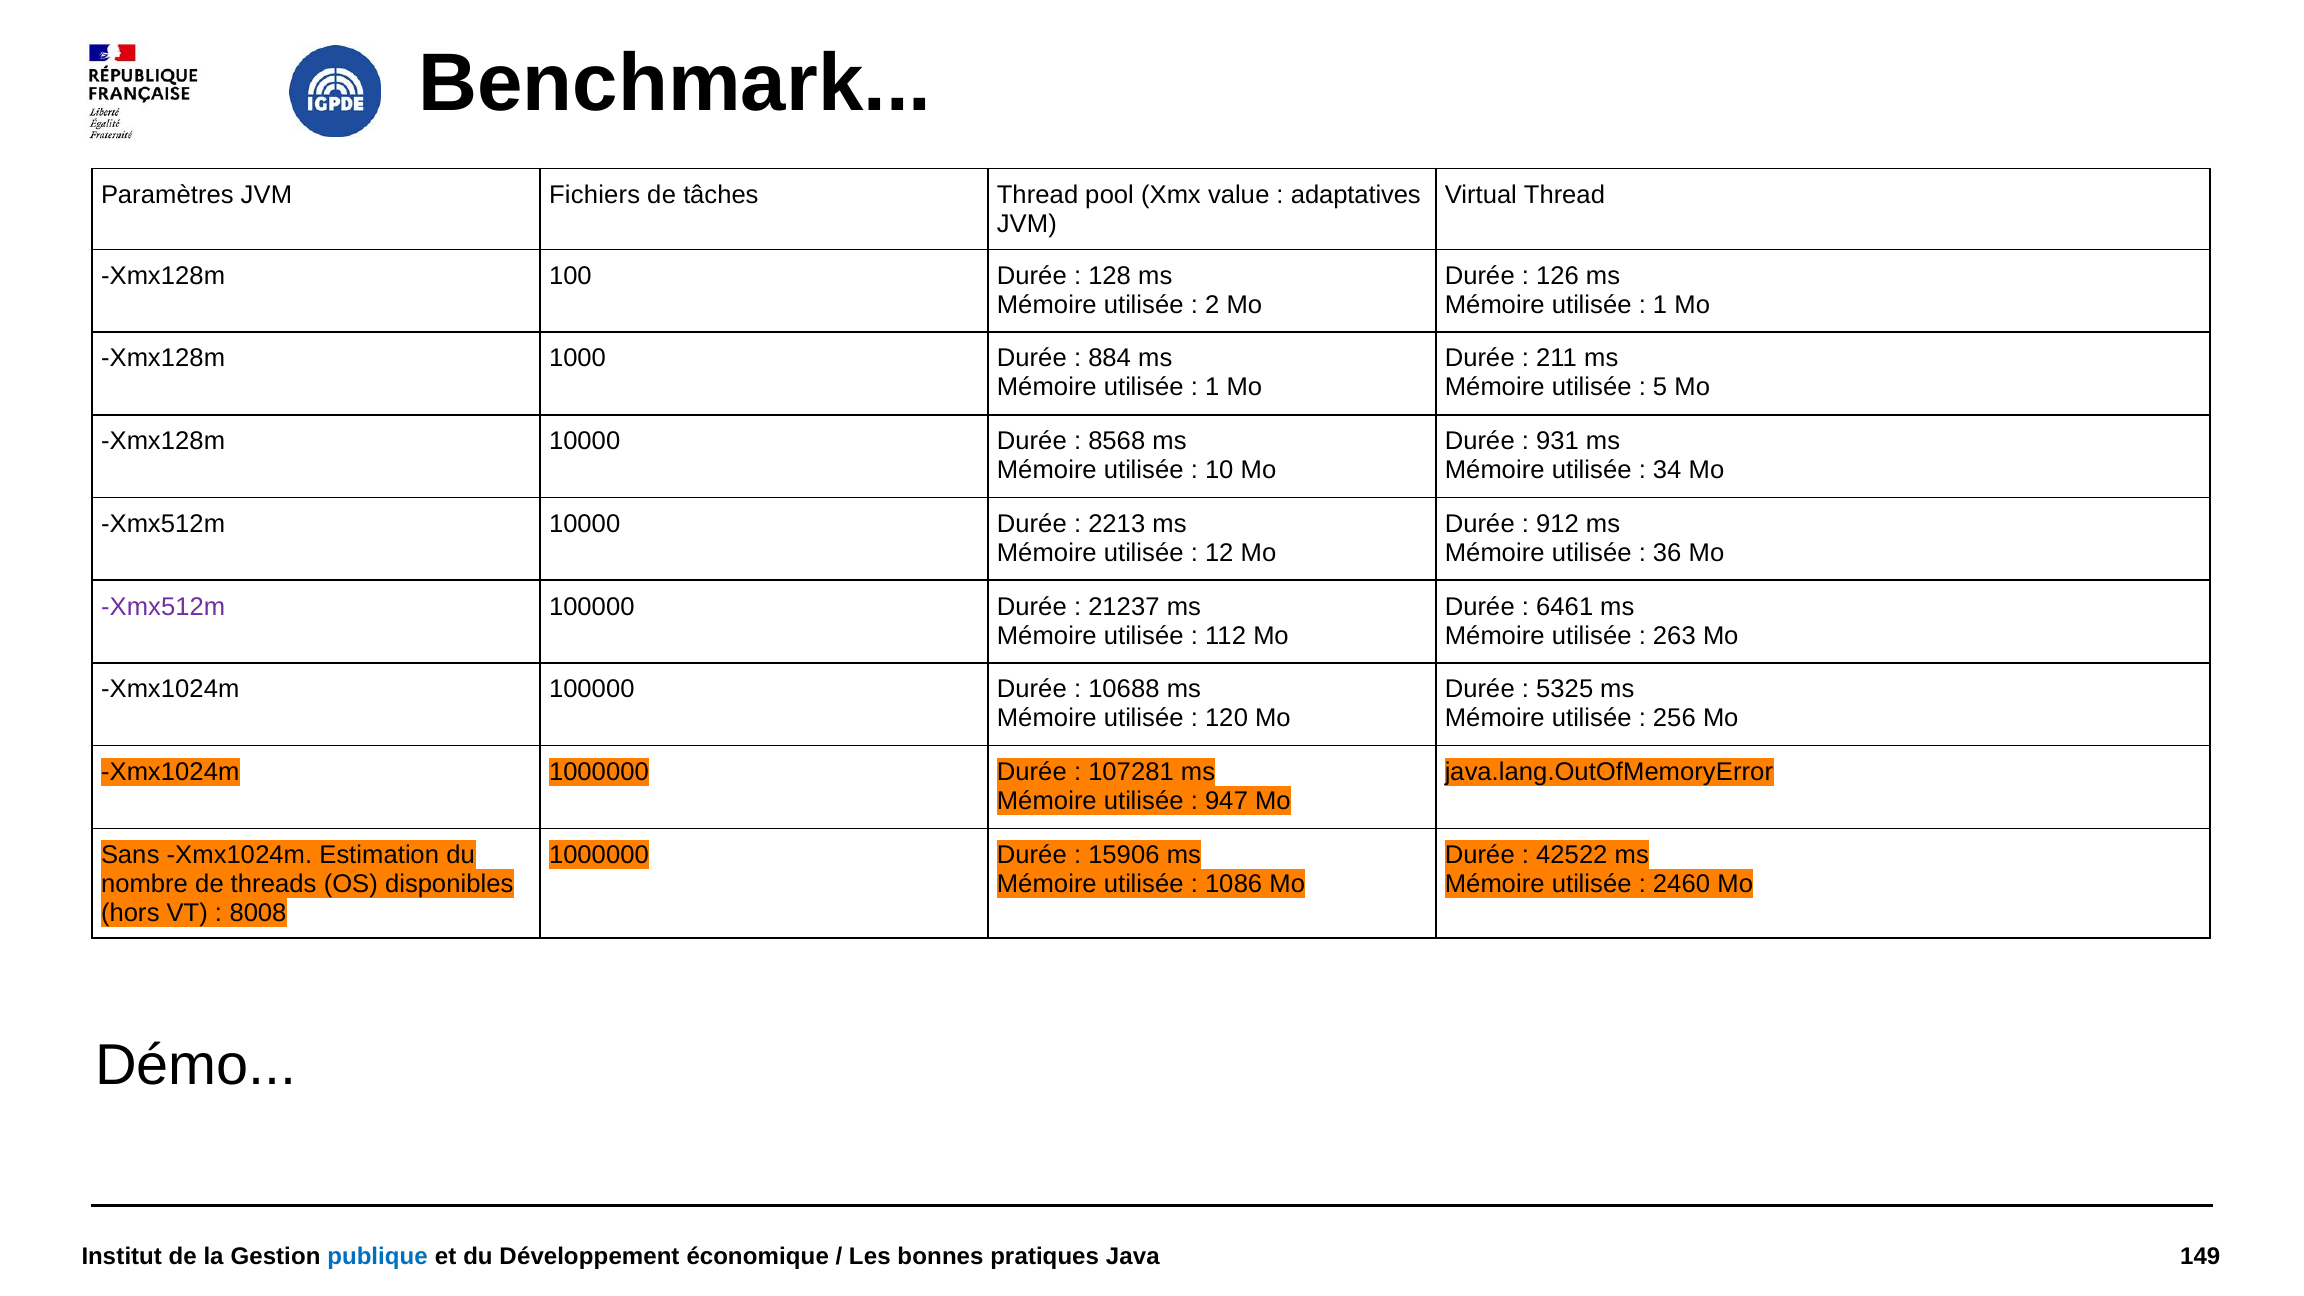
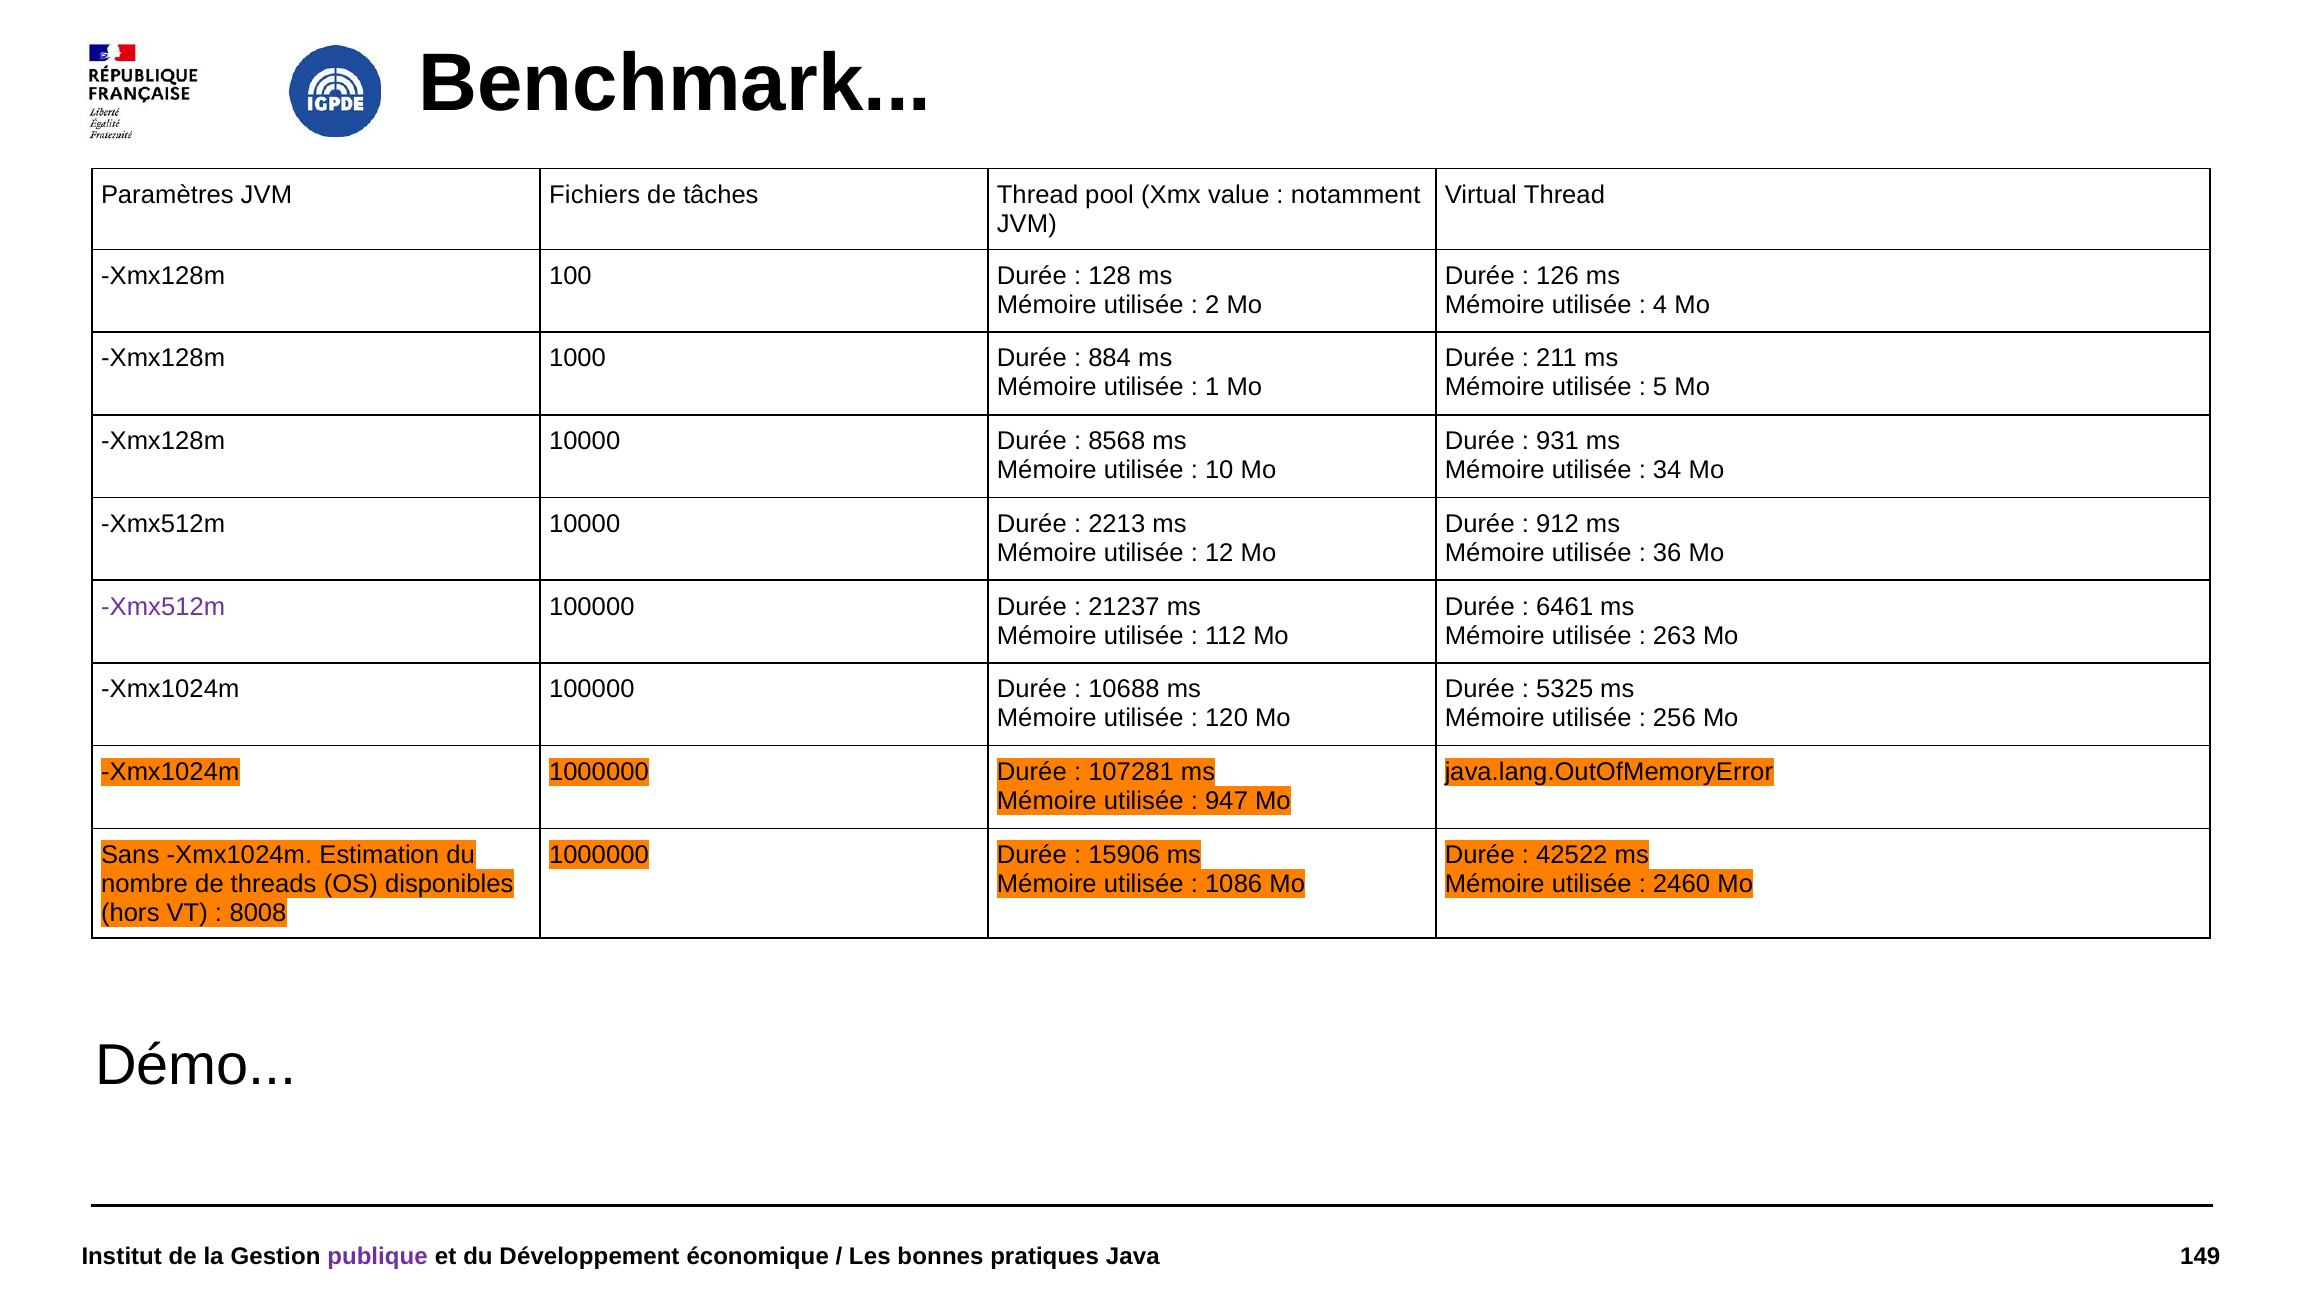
adaptatives: adaptatives -> notamment
1 at (1660, 305): 1 -> 4
publique colour: blue -> purple
